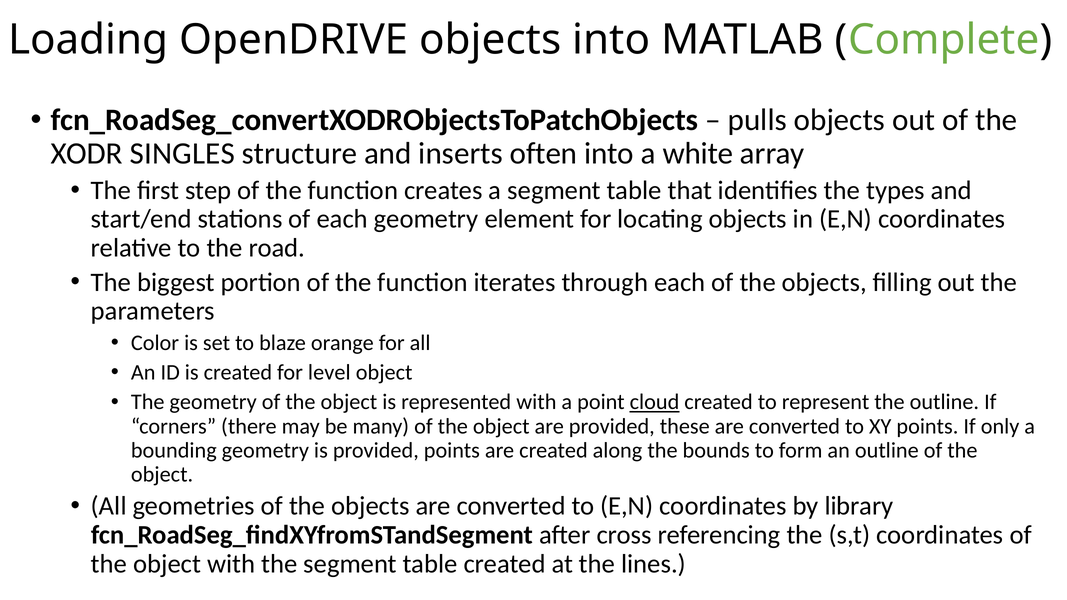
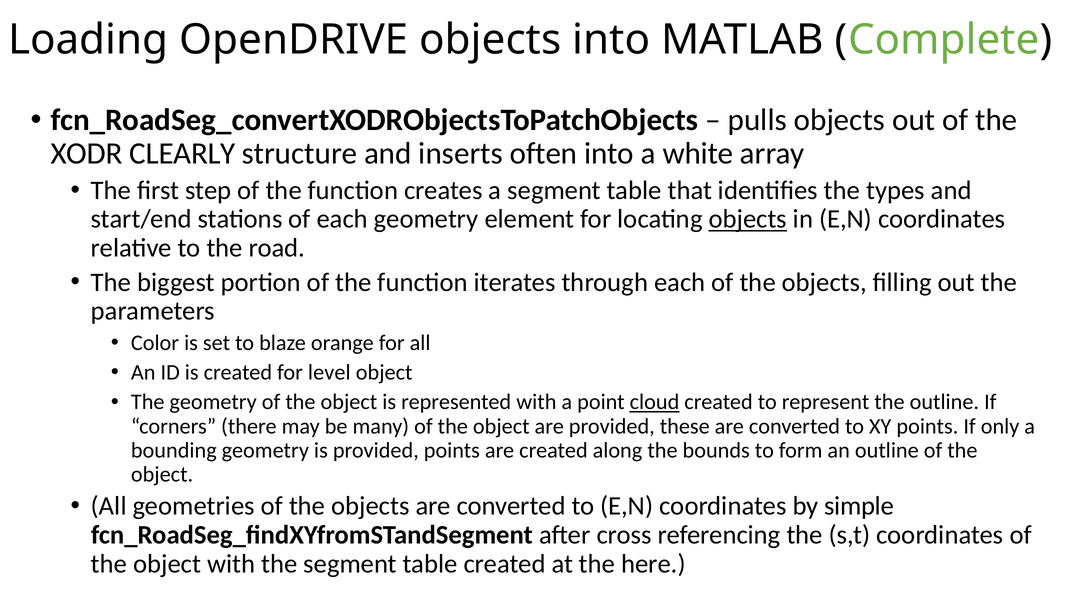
SINGLES: SINGLES -> CLEARLY
objects at (748, 219) underline: none -> present
library: library -> simple
lines: lines -> here
